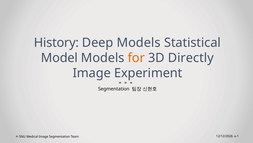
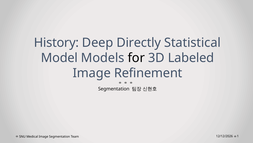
Deep Models: Models -> Directly
for colour: orange -> black
Directly: Directly -> Labeled
Experiment: Experiment -> Refinement
